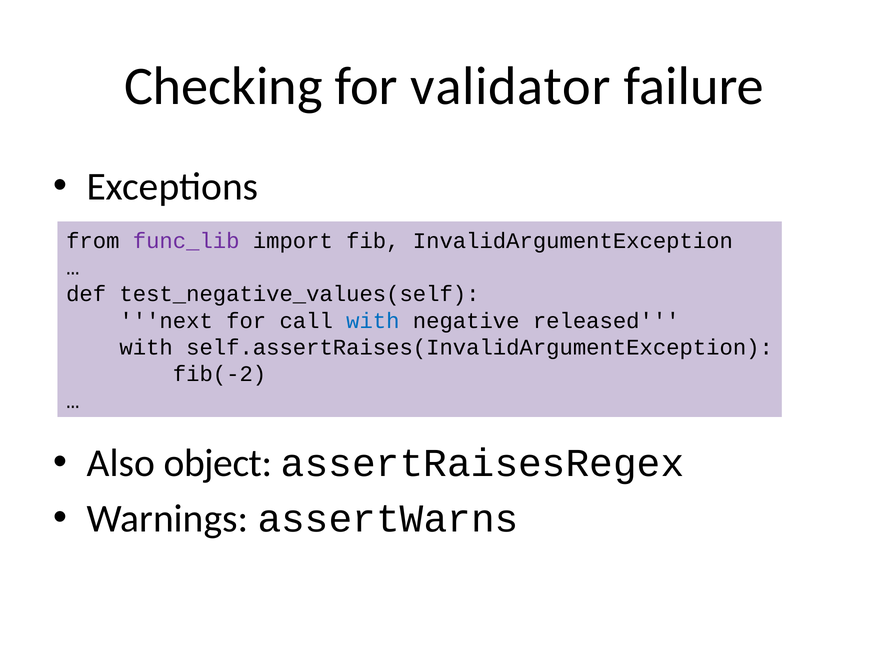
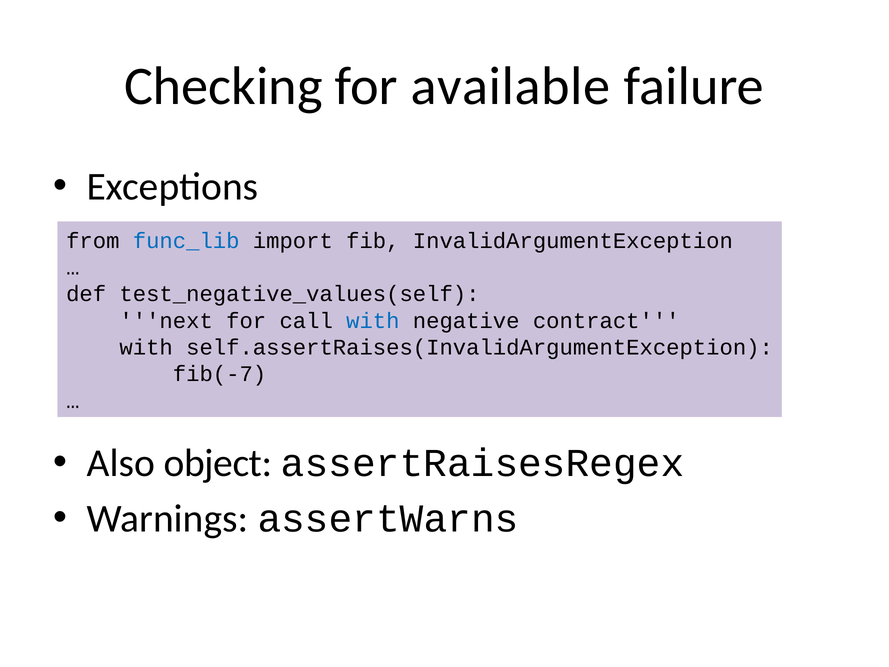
validator: validator -> available
func_lib colour: purple -> blue
released: released -> contract
fib(-2: fib(-2 -> fib(-7
